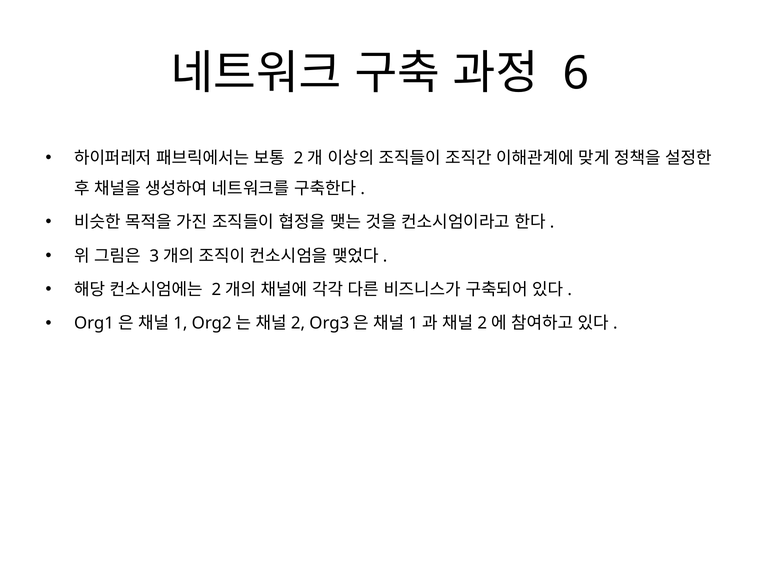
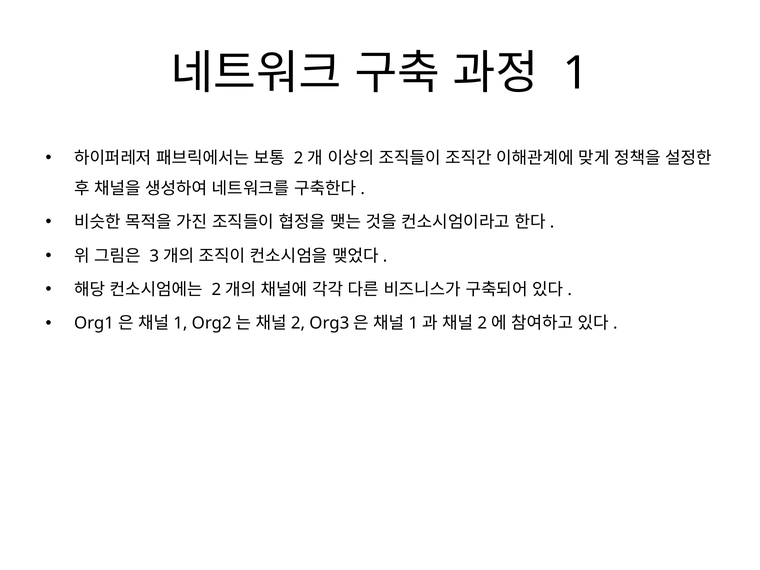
6: 6 -> 1
